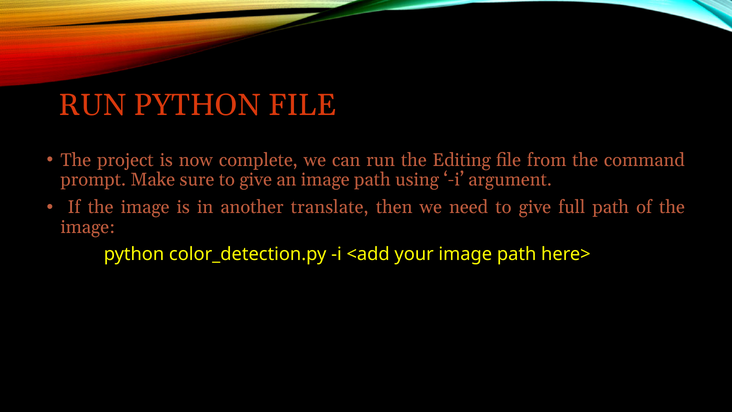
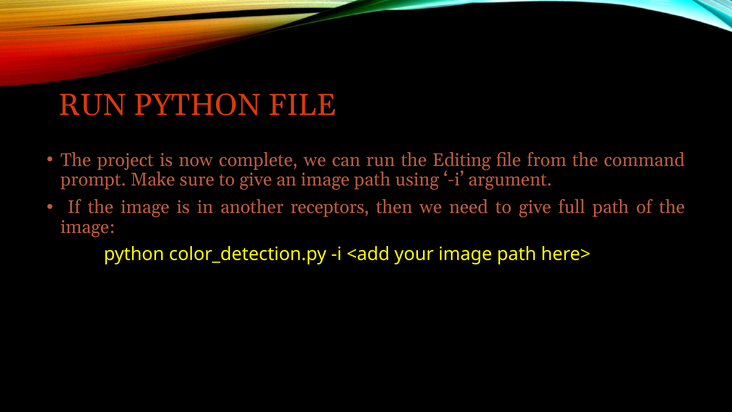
translate: translate -> receptors
